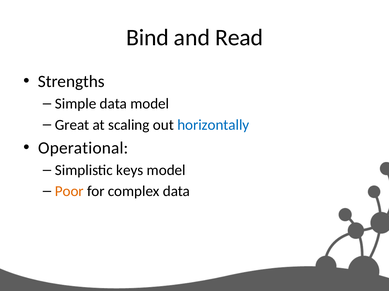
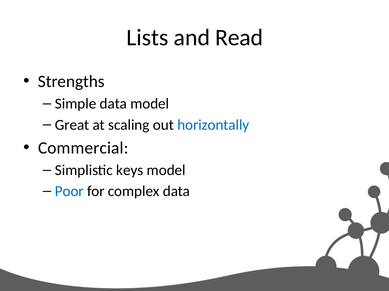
Bind: Bind -> Lists
Operational: Operational -> Commercial
Poor colour: orange -> blue
